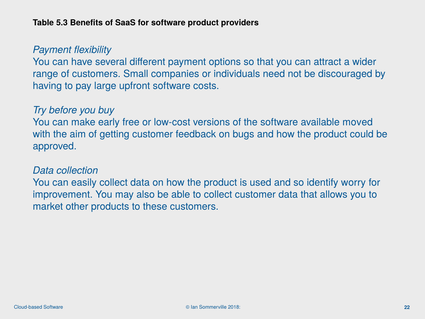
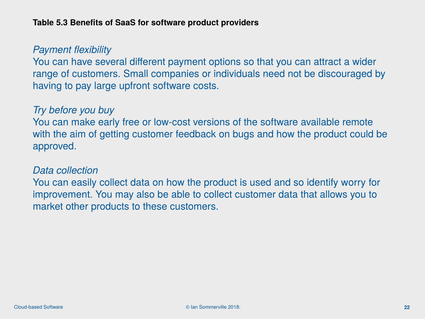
moved: moved -> remote
